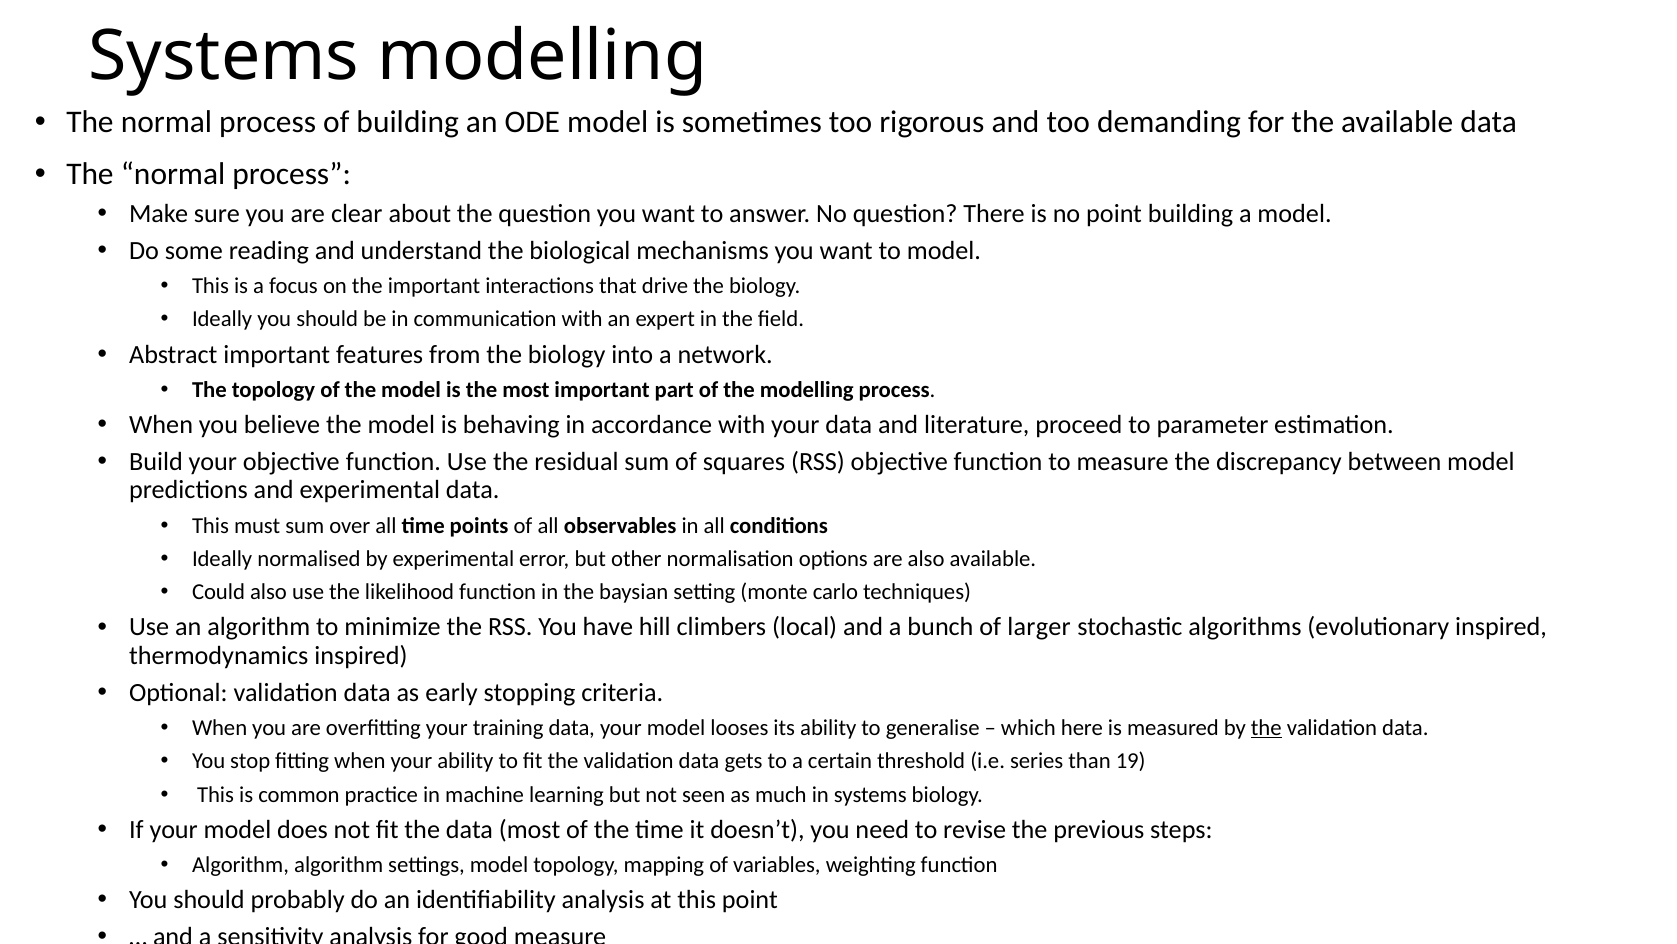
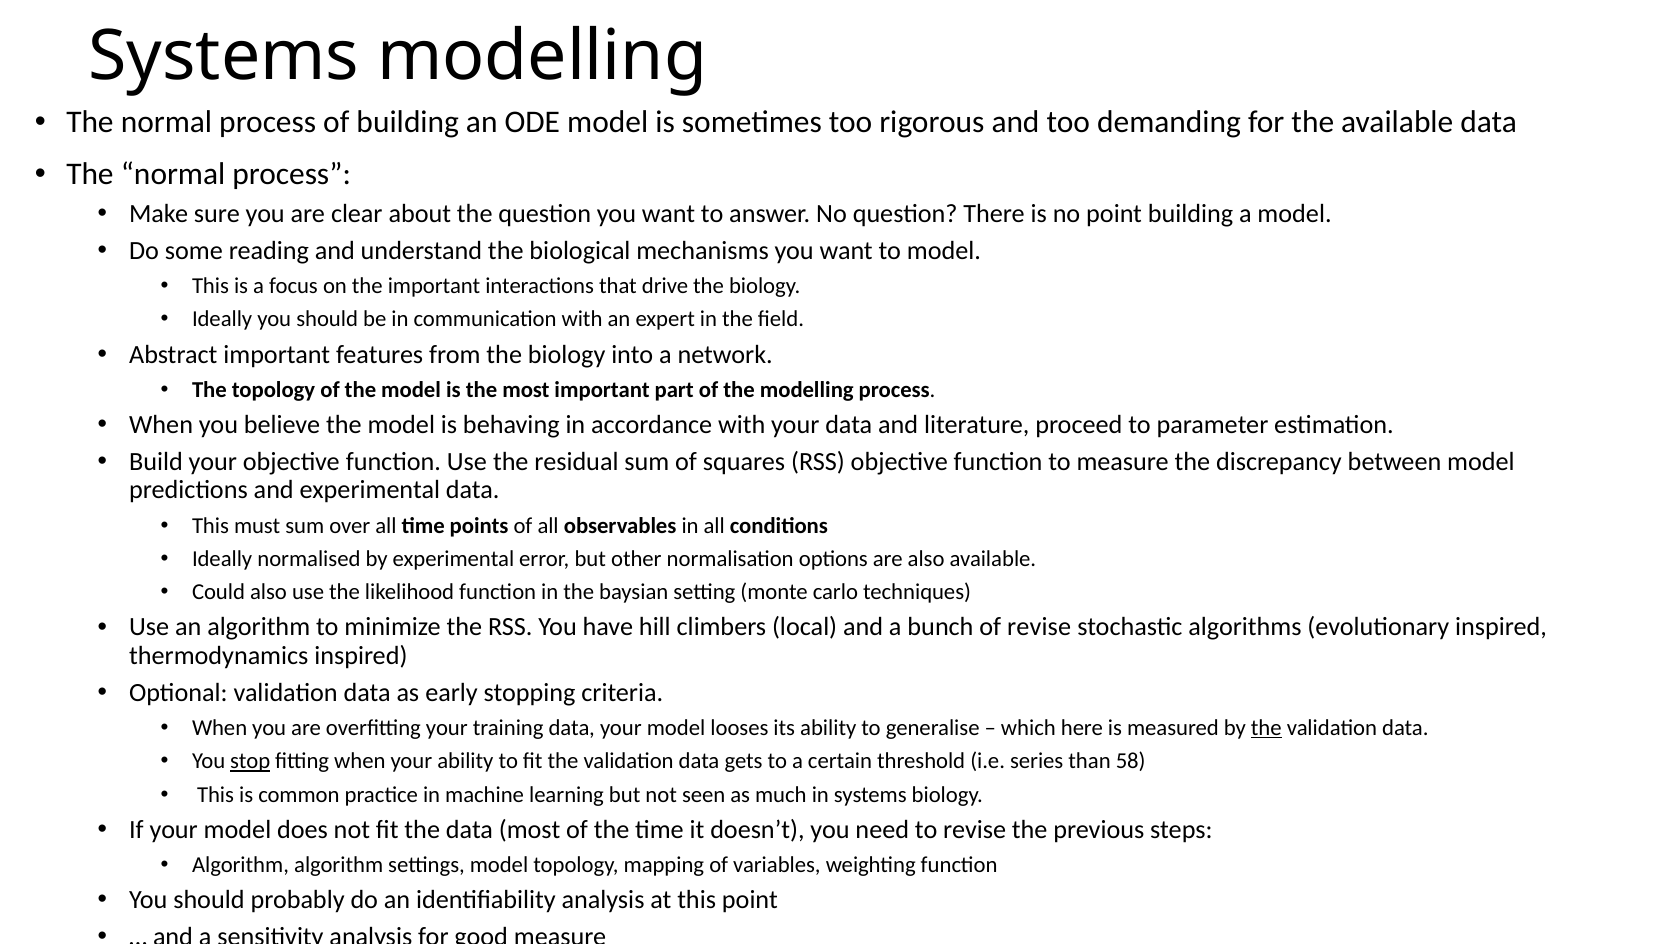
of larger: larger -> revise
stop underline: none -> present
19: 19 -> 58
